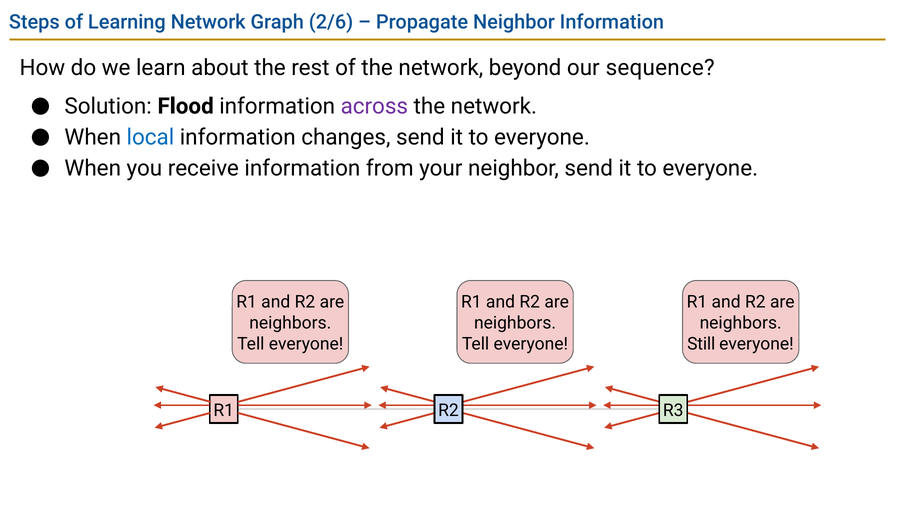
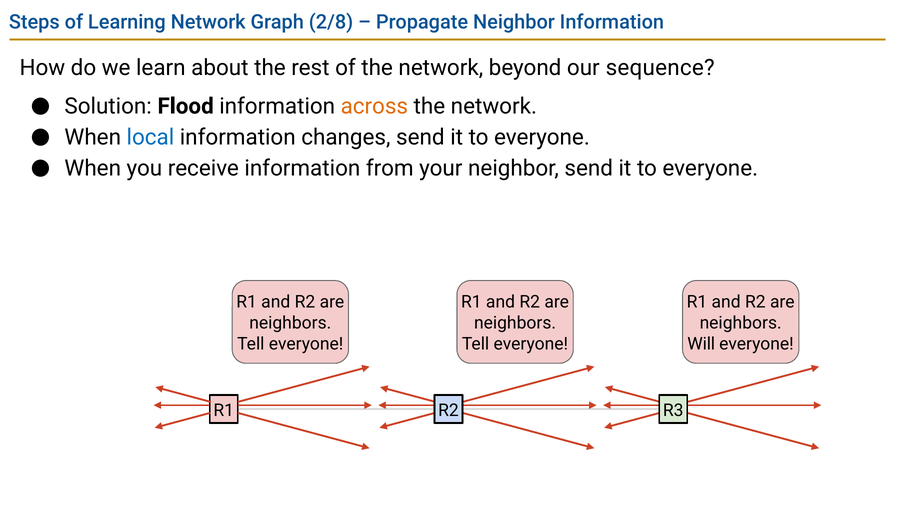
2/6: 2/6 -> 2/8
across colour: purple -> orange
Still: Still -> Will
